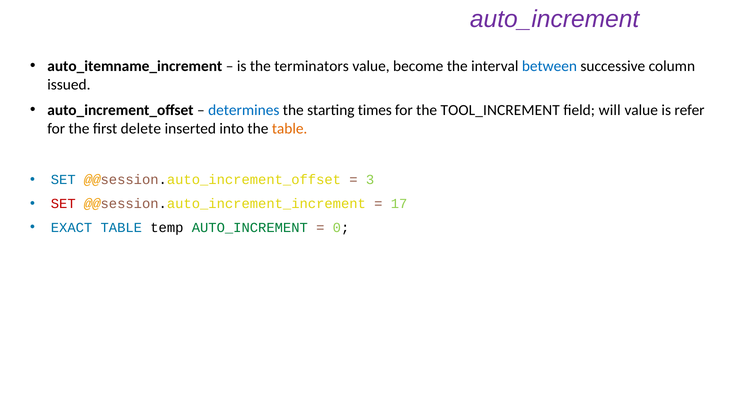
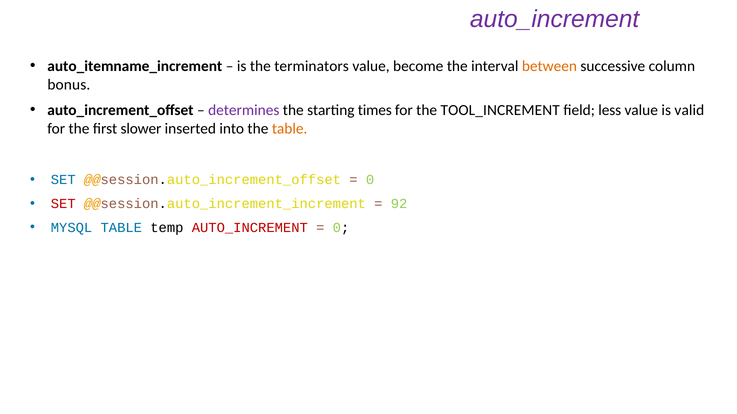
between colour: blue -> orange
issued: issued -> bonus
determines colour: blue -> purple
will: will -> less
refer: refer -> valid
delete: delete -> slower
3 at (370, 180): 3 -> 0
17: 17 -> 92
EXACT: EXACT -> MYSQL
AUTO_INCREMENT at (250, 228) colour: green -> red
